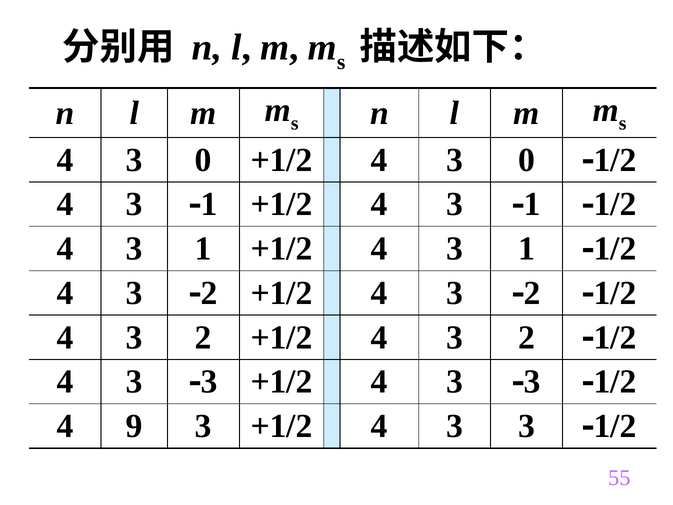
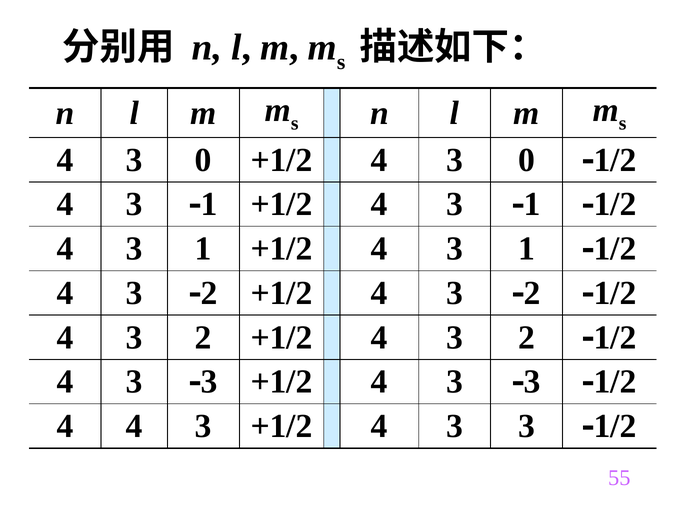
4 9: 9 -> 4
